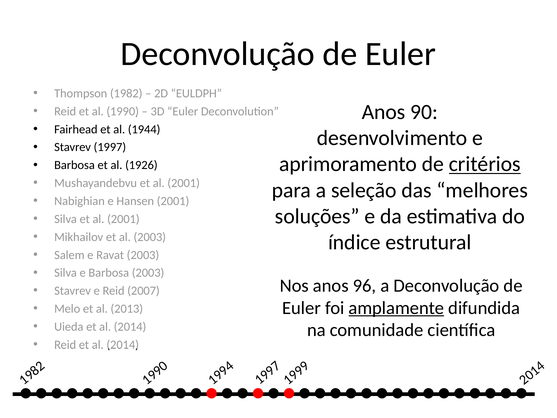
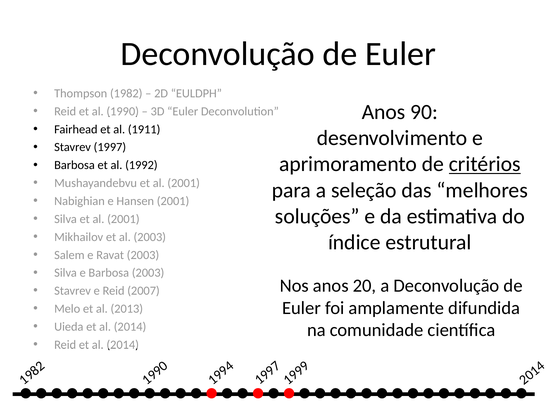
1944: 1944 -> 1911
1926: 1926 -> 1992
96: 96 -> 20
amplamente underline: present -> none
